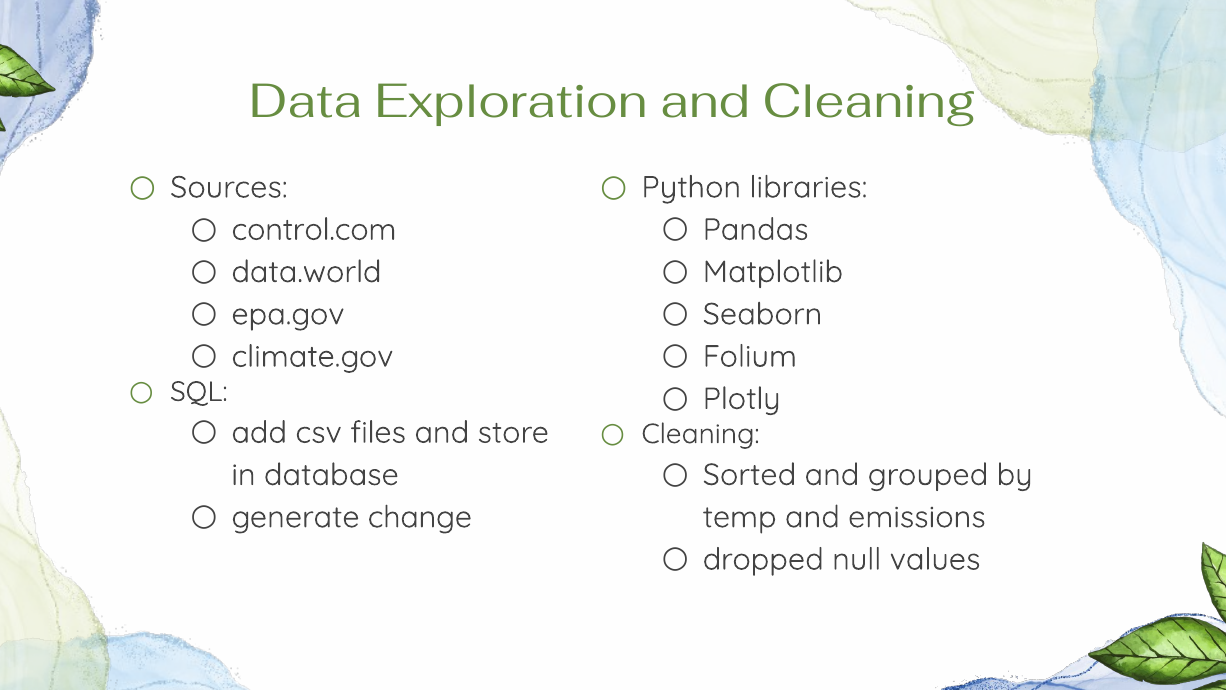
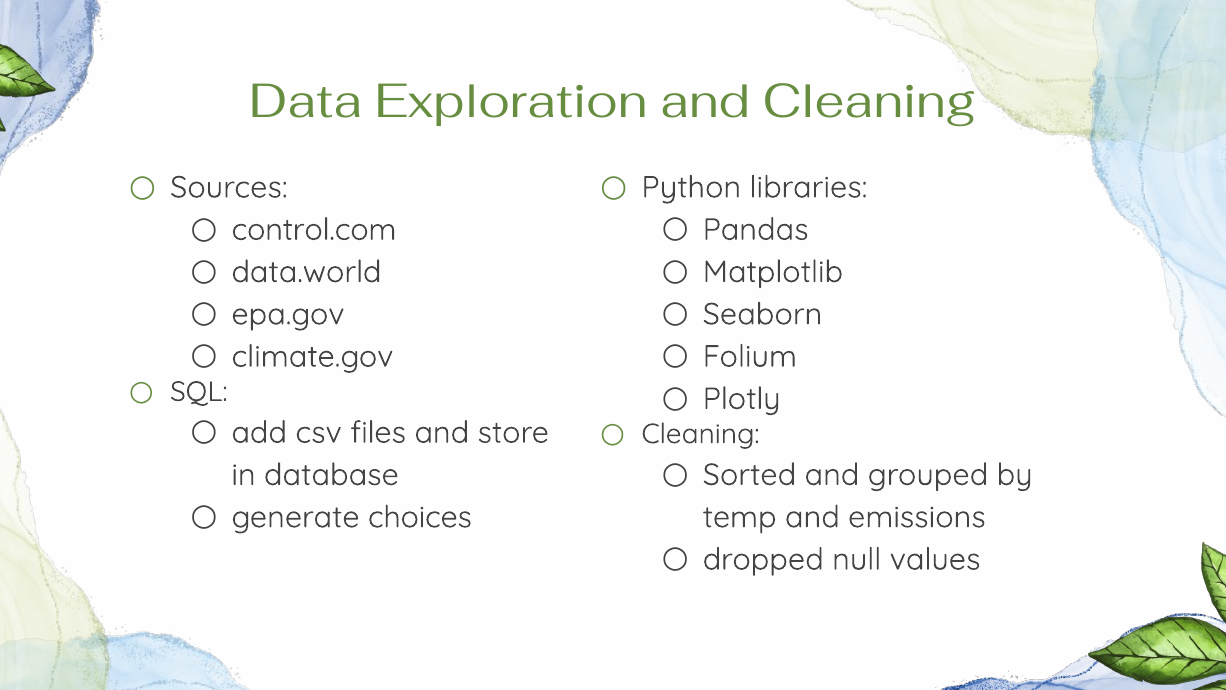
change: change -> choices
